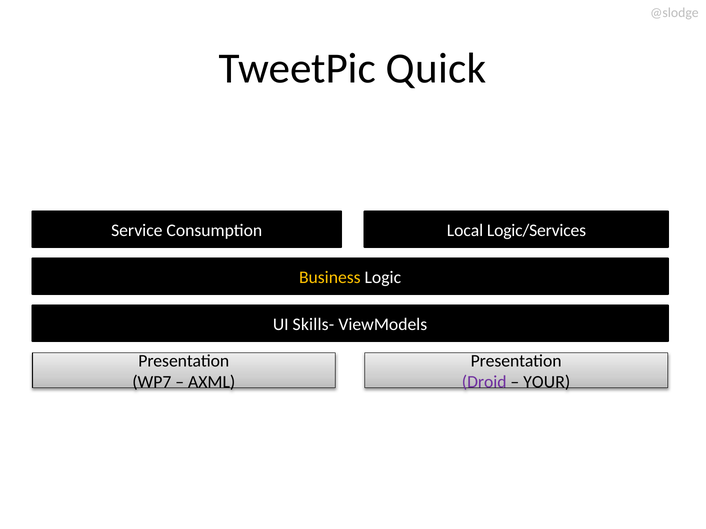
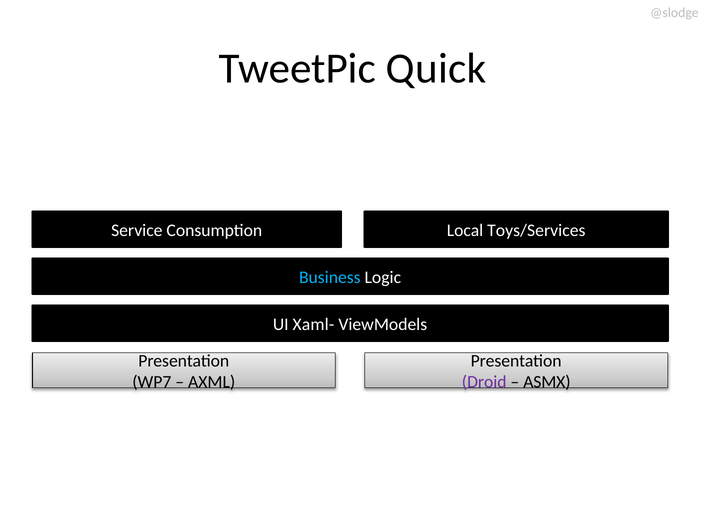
Logic/Services: Logic/Services -> Toys/Services
Business colour: yellow -> light blue
Skills-: Skills- -> Xaml-
YOUR: YOUR -> ASMX
